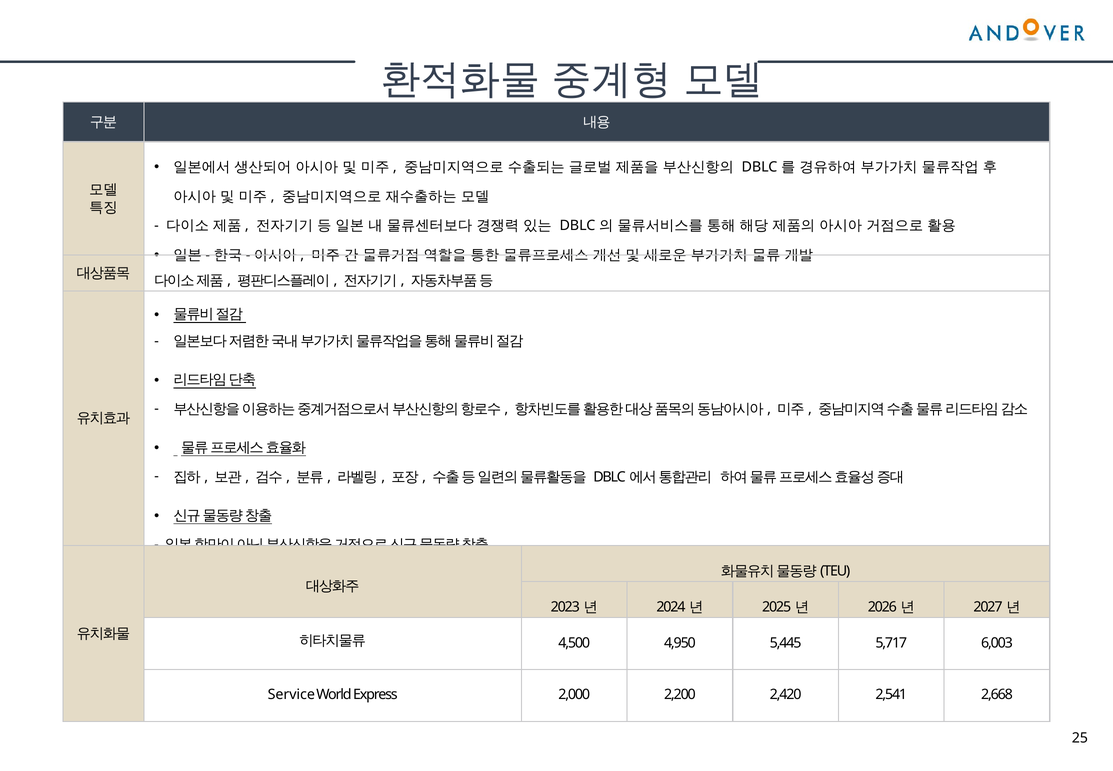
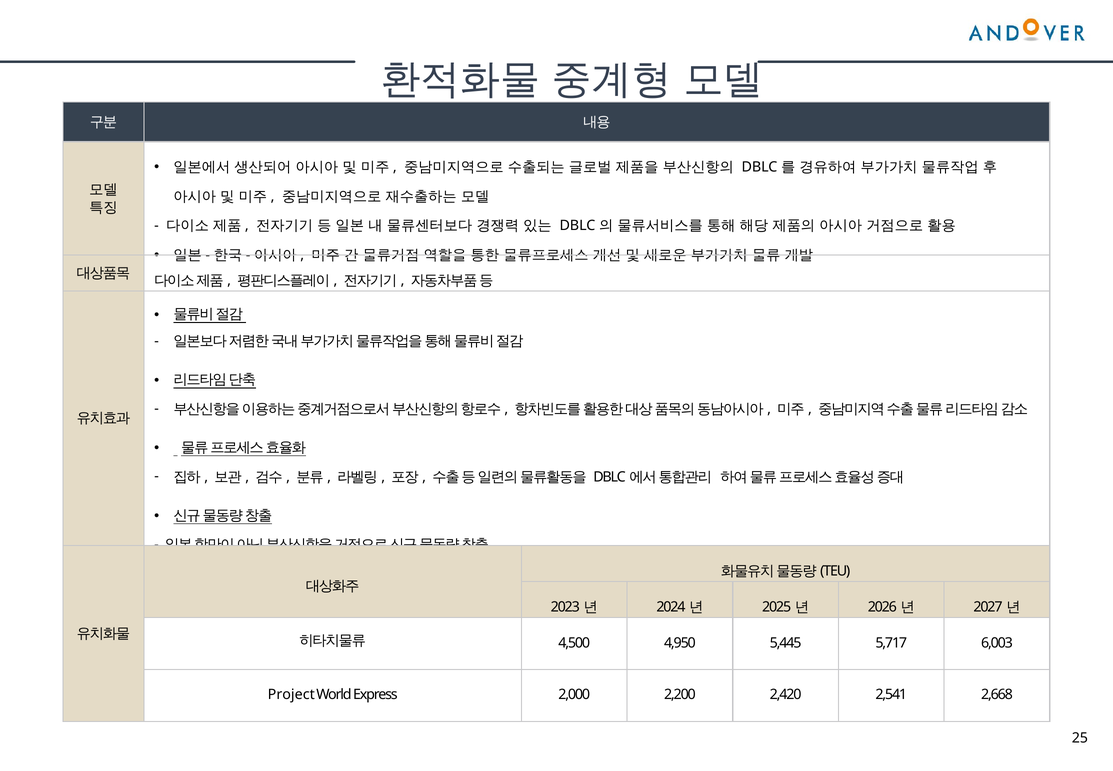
Service: Service -> Project
